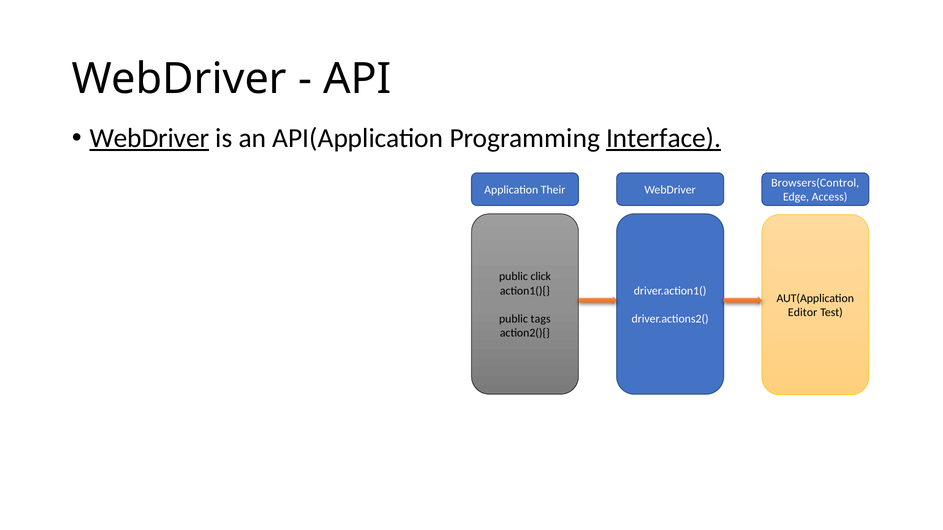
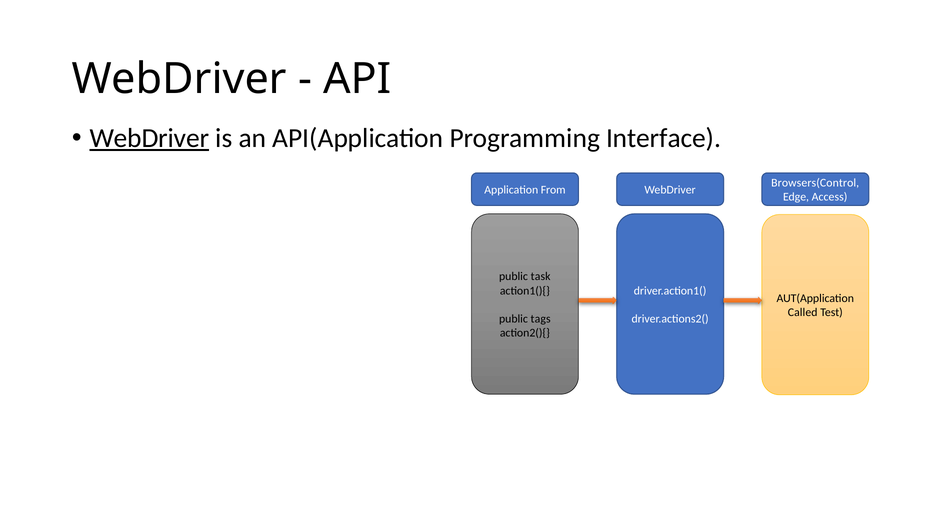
Interface underline: present -> none
Their: Their -> From
click: click -> task
Editor: Editor -> Called
